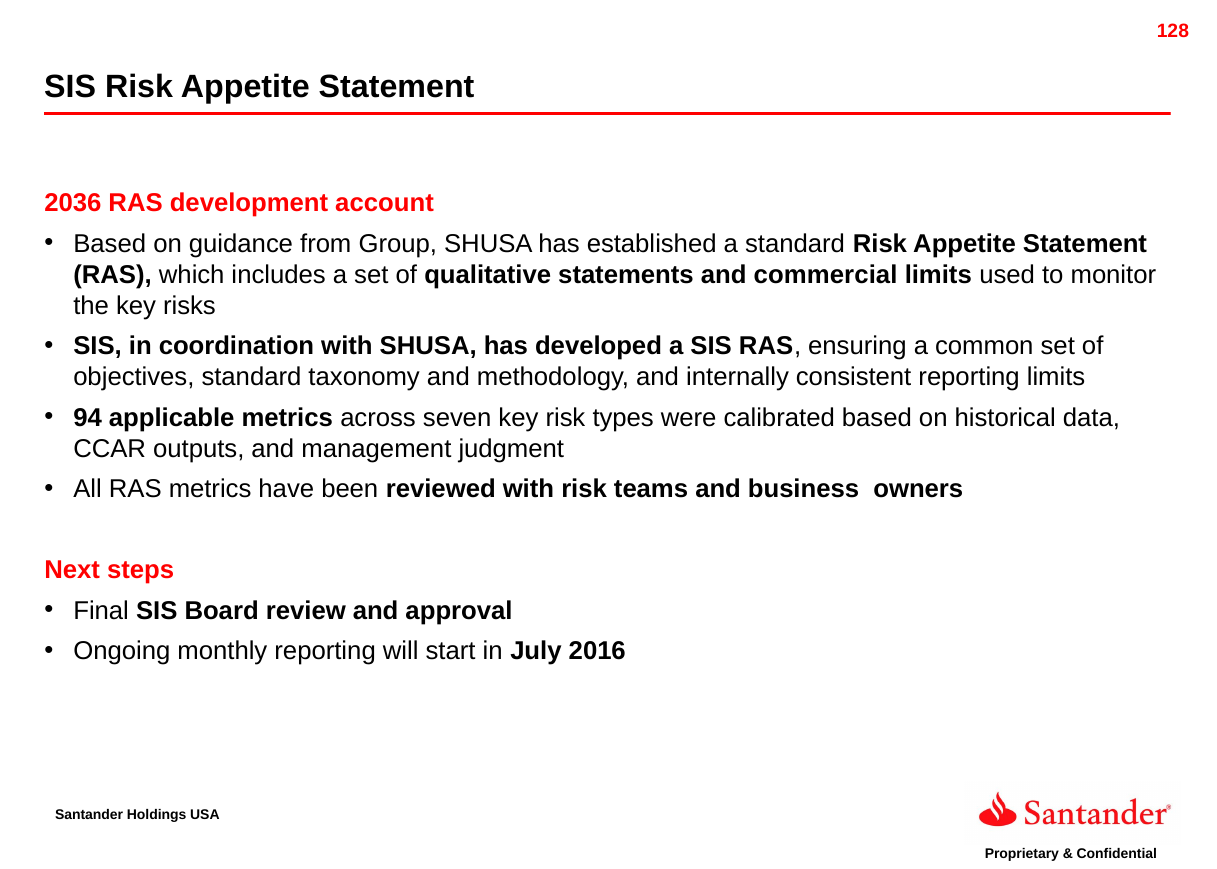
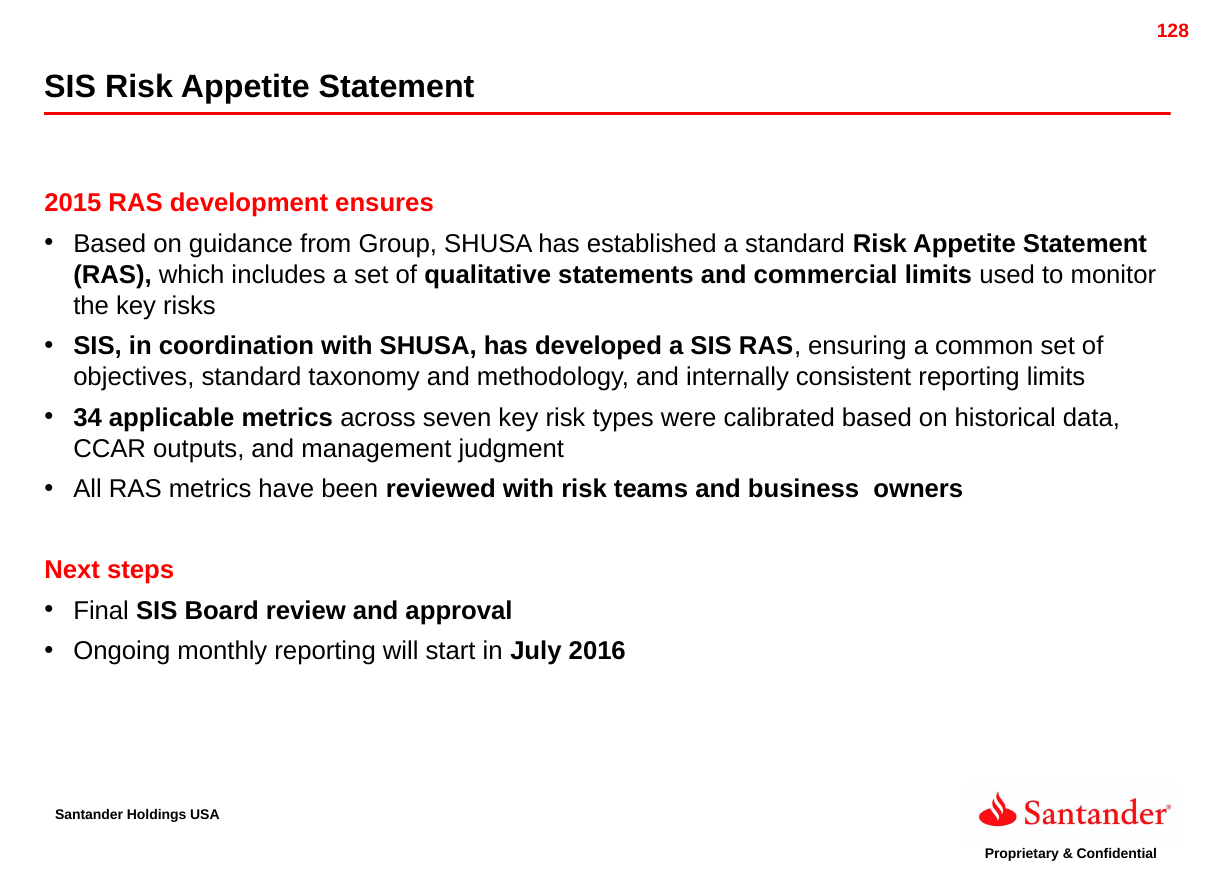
2036: 2036 -> 2015
account: account -> ensures
94: 94 -> 34
